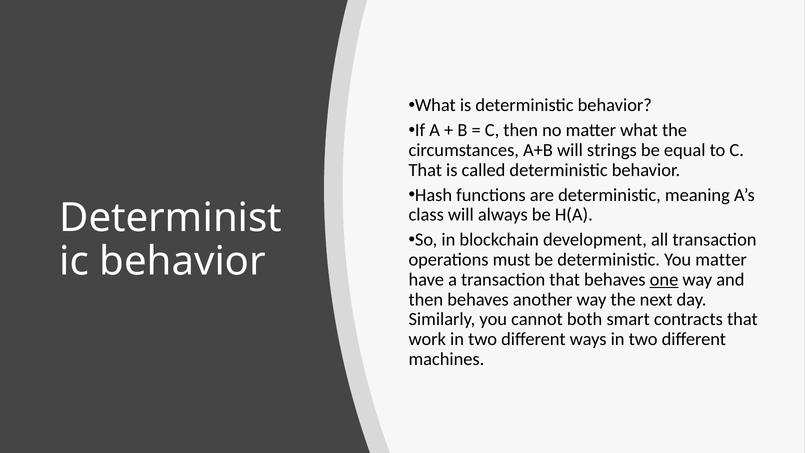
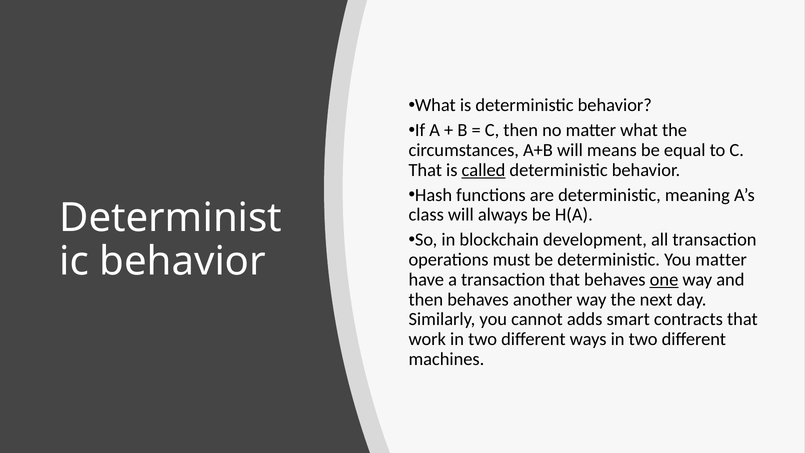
strings: strings -> means
called underline: none -> present
both: both -> adds
